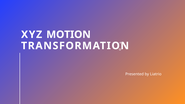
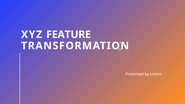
MOTION: MOTION -> FEATURE
